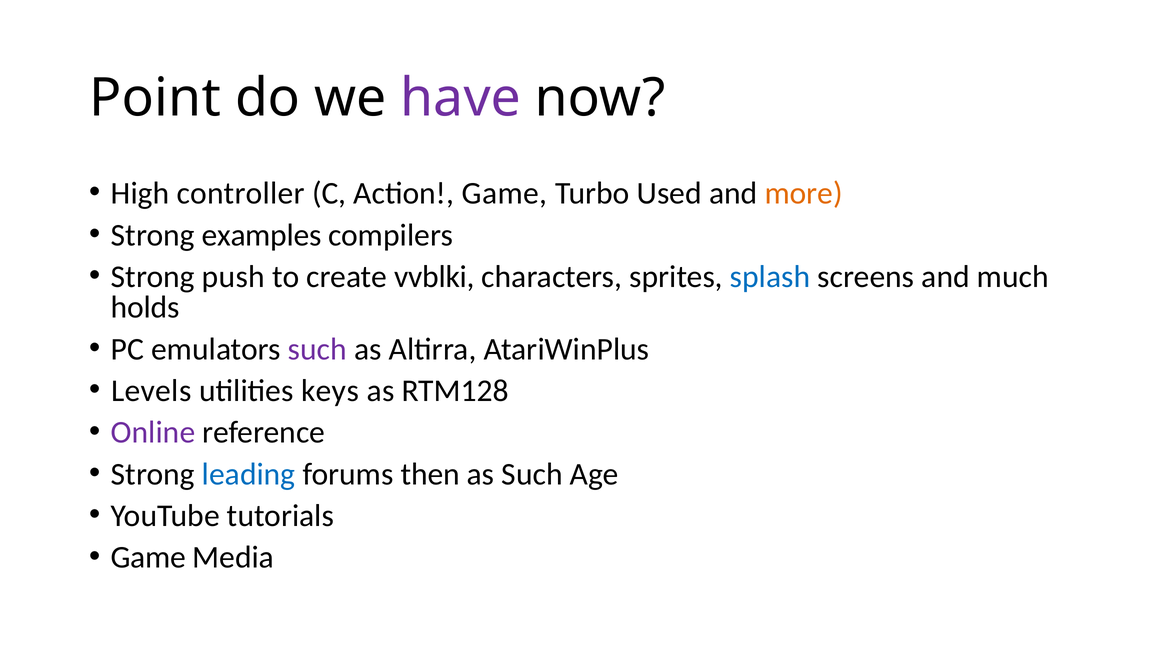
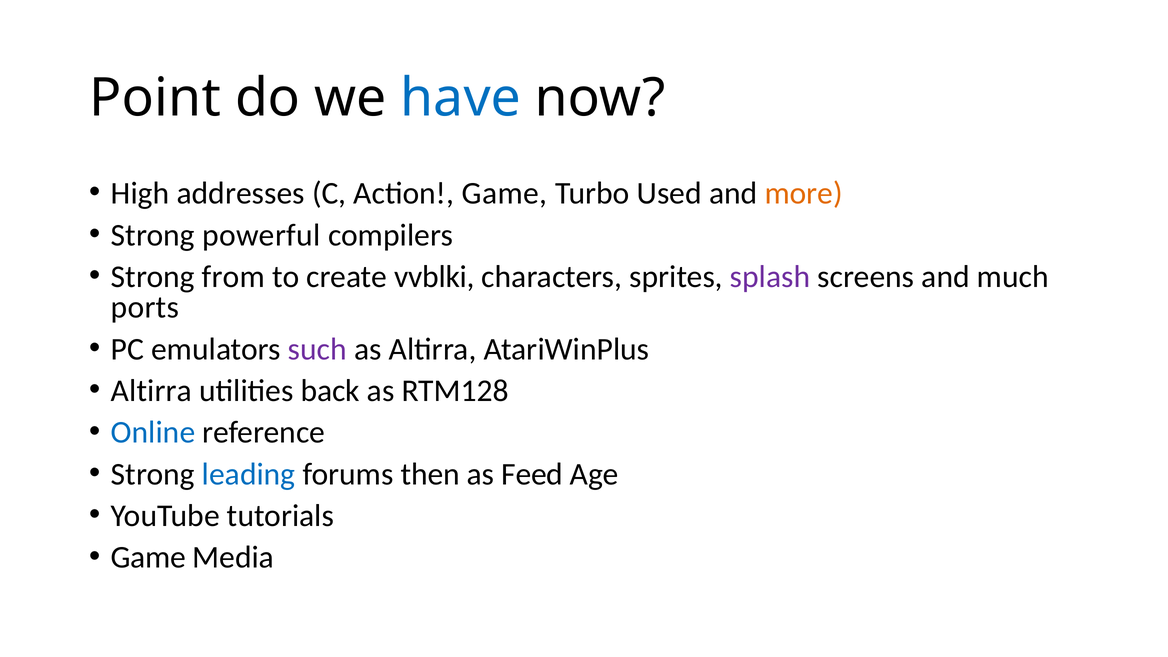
have colour: purple -> blue
controller: controller -> addresses
examples: examples -> powerful
push: push -> from
splash colour: blue -> purple
holds: holds -> ports
Levels at (151, 391): Levels -> Altirra
keys: keys -> back
Online colour: purple -> blue
as Such: Such -> Feed
